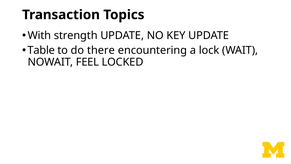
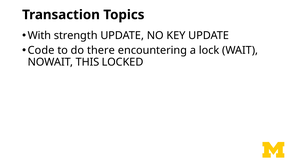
Table: Table -> Code
FEEL: FEEL -> THIS
